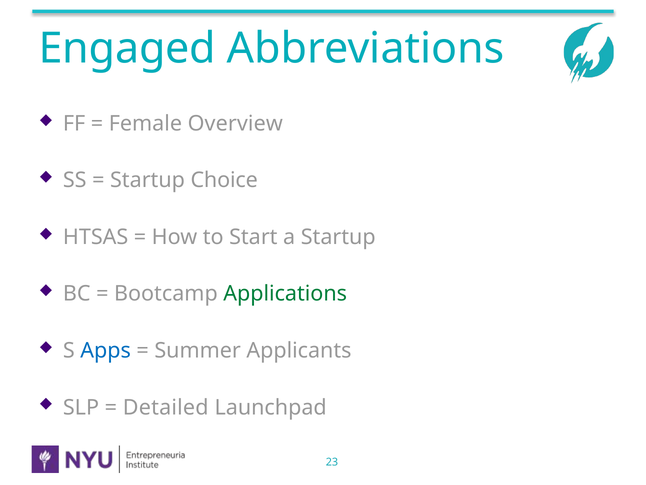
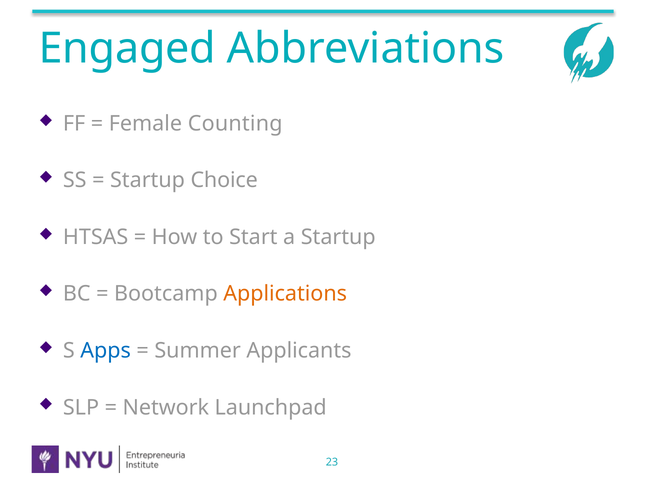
Overview: Overview -> Counting
Applications colour: green -> orange
Detailed: Detailed -> Network
